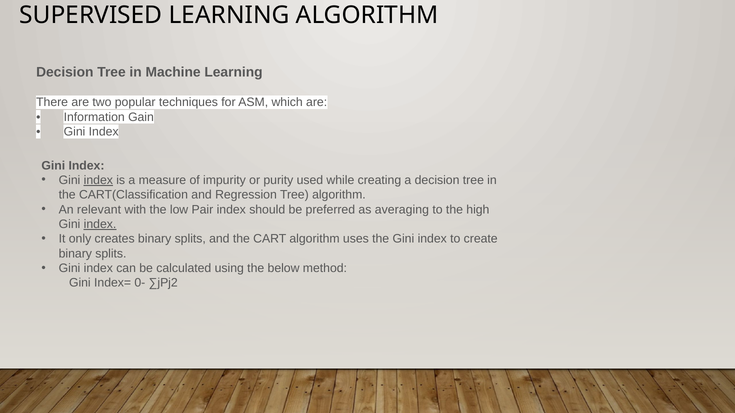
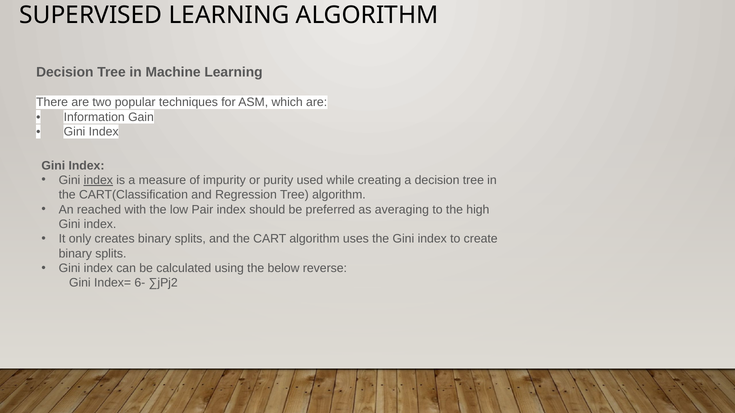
relevant: relevant -> reached
index at (100, 224) underline: present -> none
method: method -> reverse
0-: 0- -> 6-
